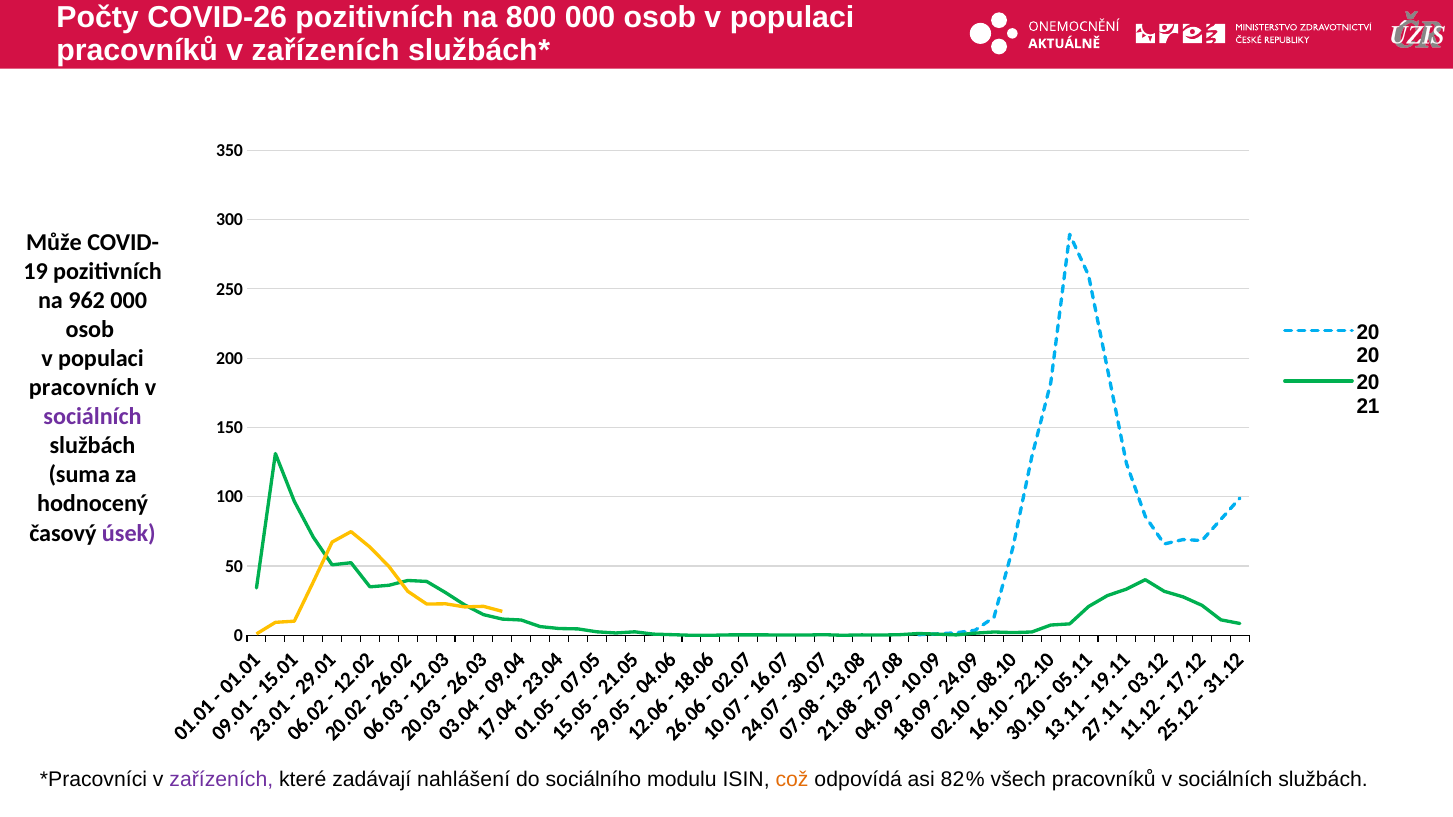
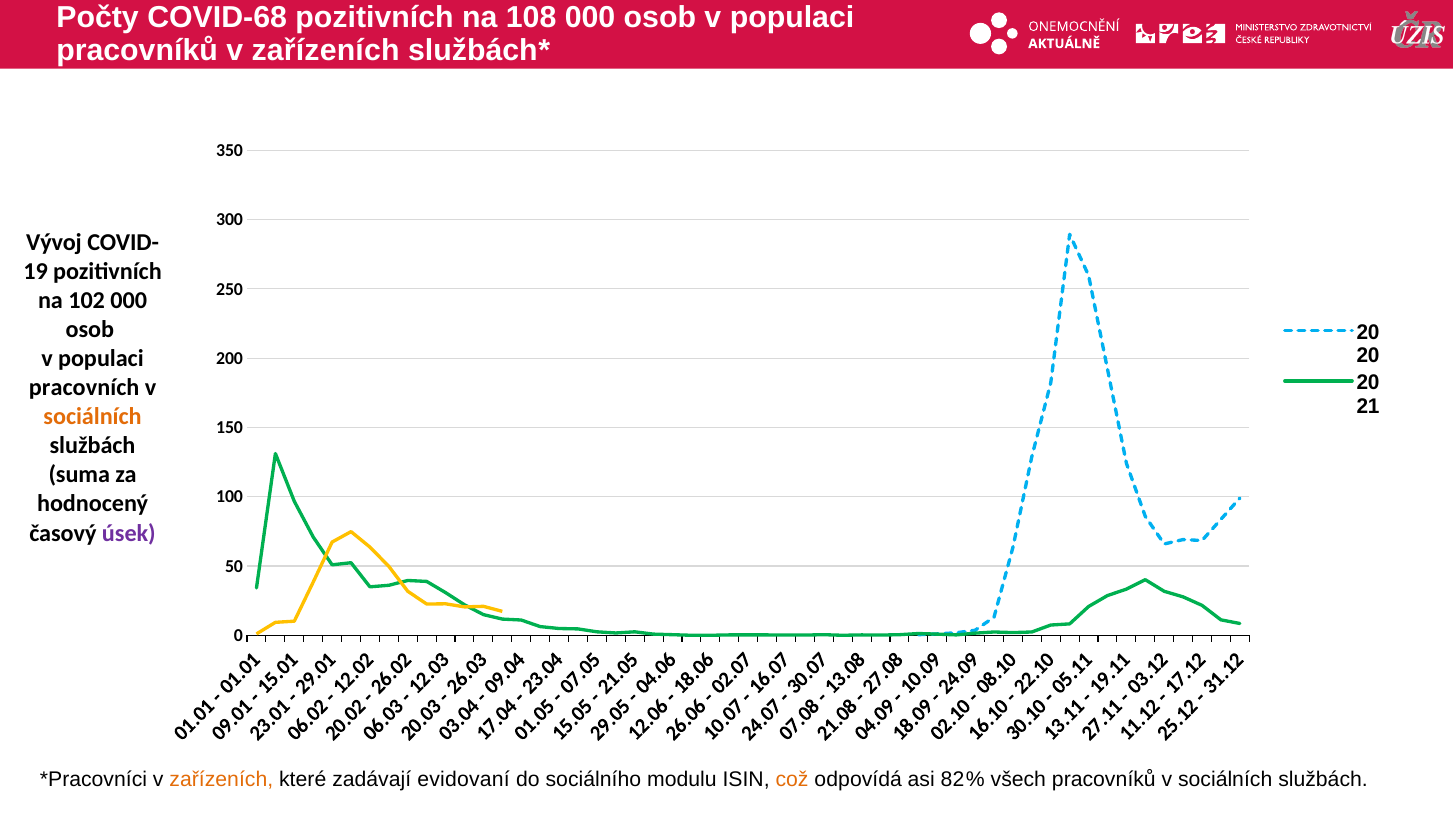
COVID-26: COVID-26 -> COVID-68
800: 800 -> 108
Může: Může -> Vývoj
962: 962 -> 102
sociálních at (93, 417) colour: purple -> orange
zařízeních at (221, 780) colour: purple -> orange
nahlášení: nahlášení -> evidovaní
